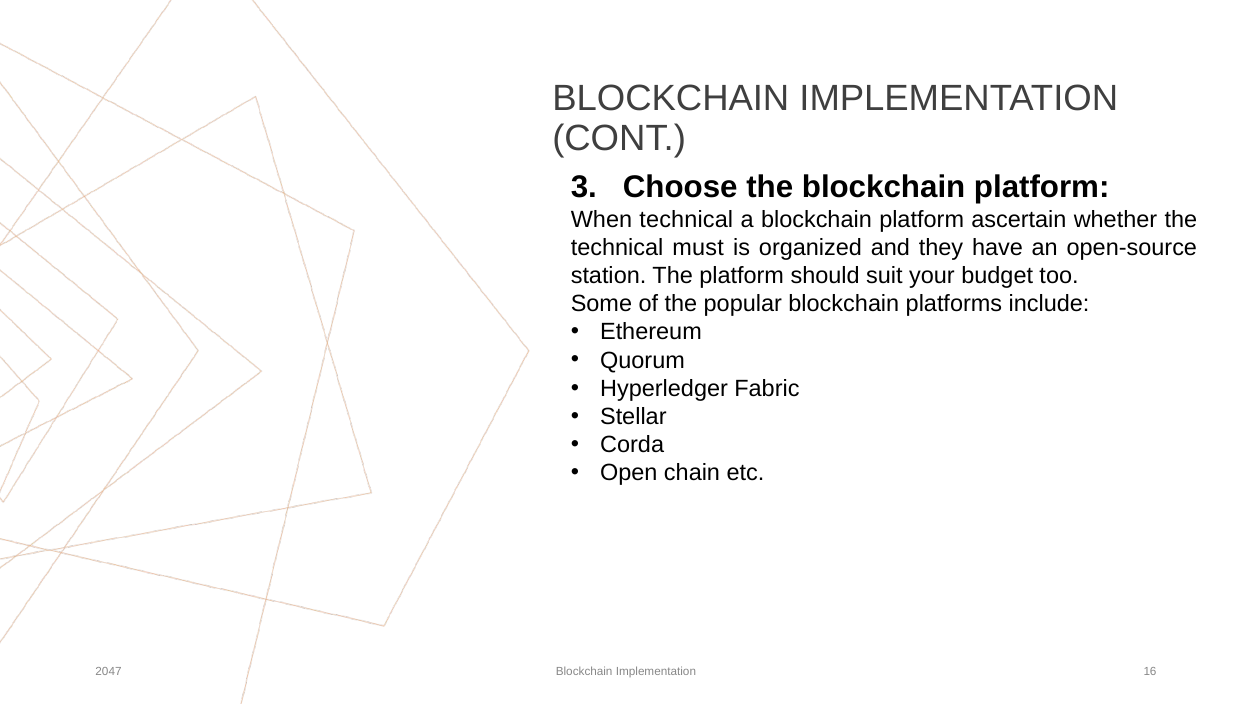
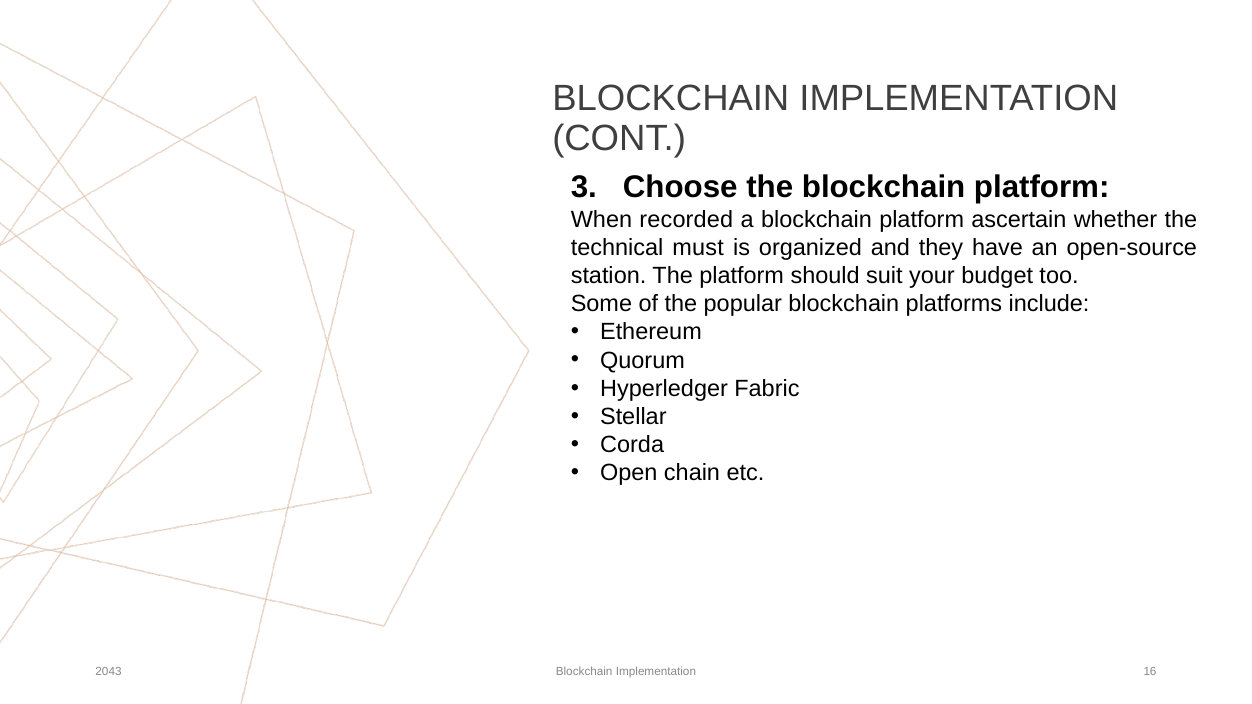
When technical: technical -> recorded
2047: 2047 -> 2043
